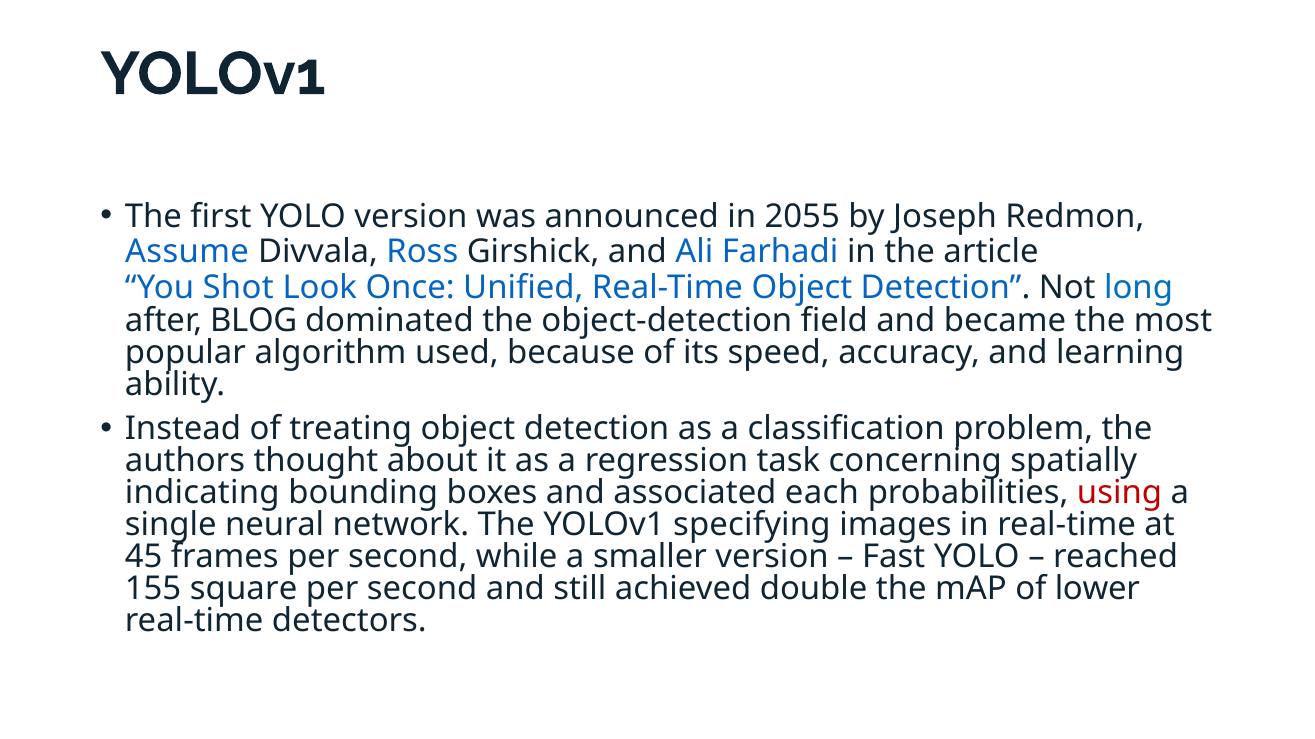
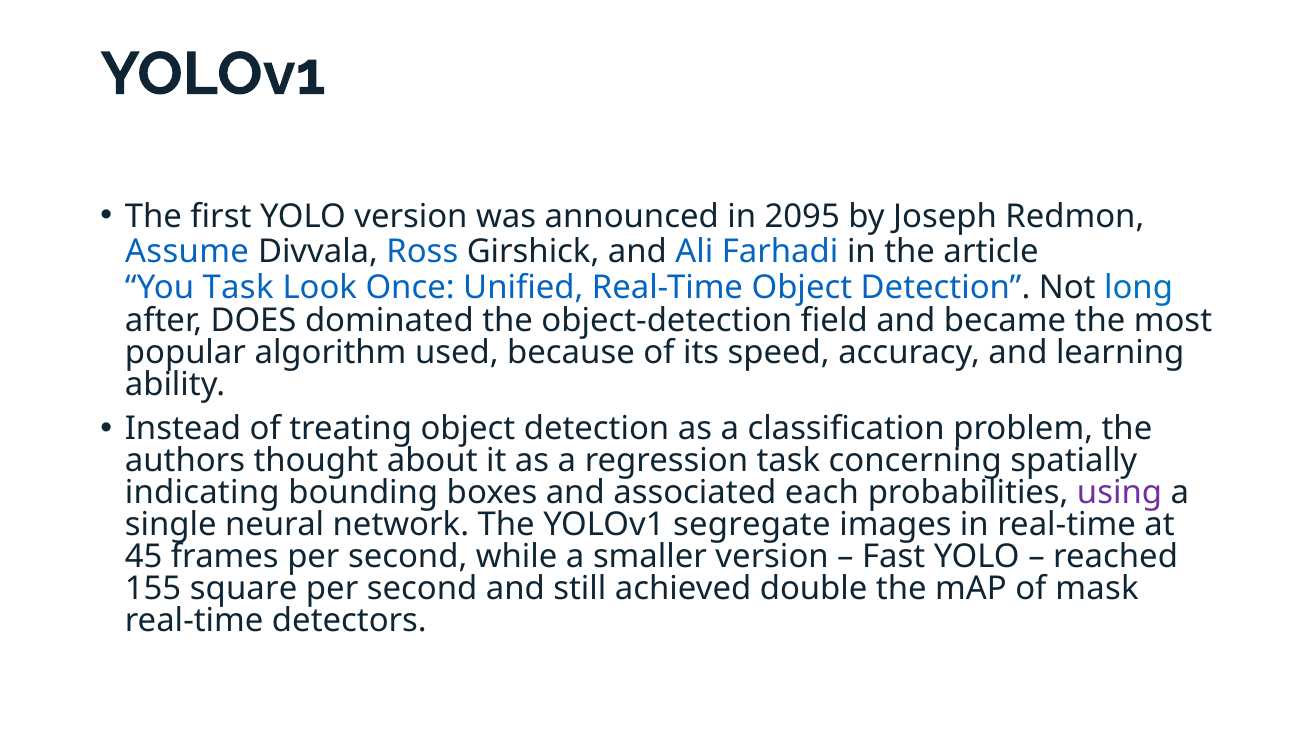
2055: 2055 -> 2095
You Shot: Shot -> Task
BLOG: BLOG -> DOES
using colour: red -> purple
specifying: specifying -> segregate
lower: lower -> mask
